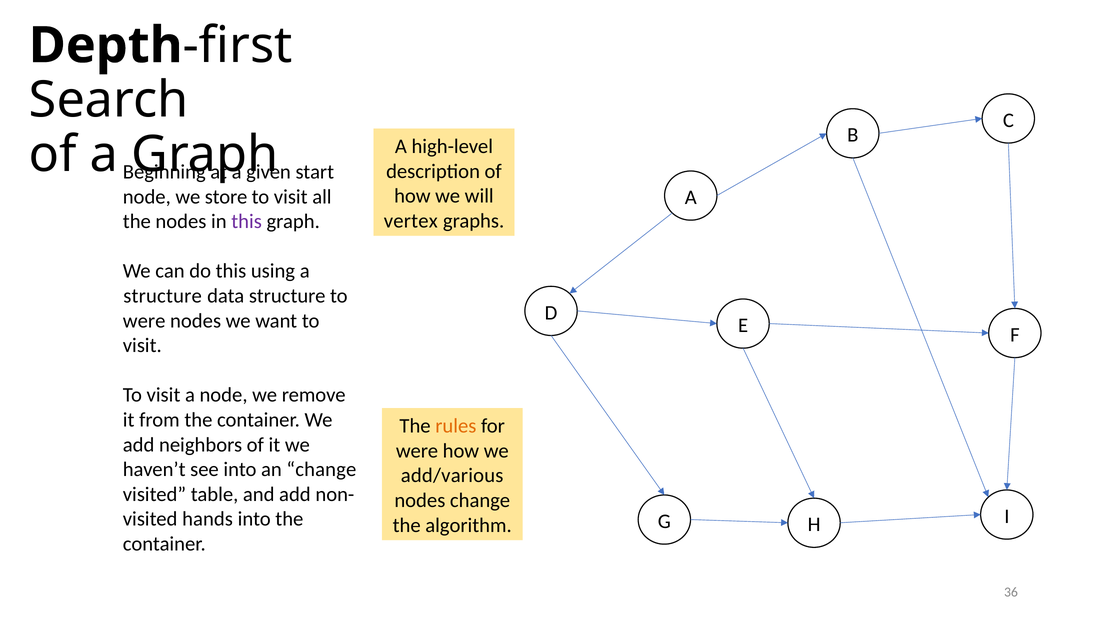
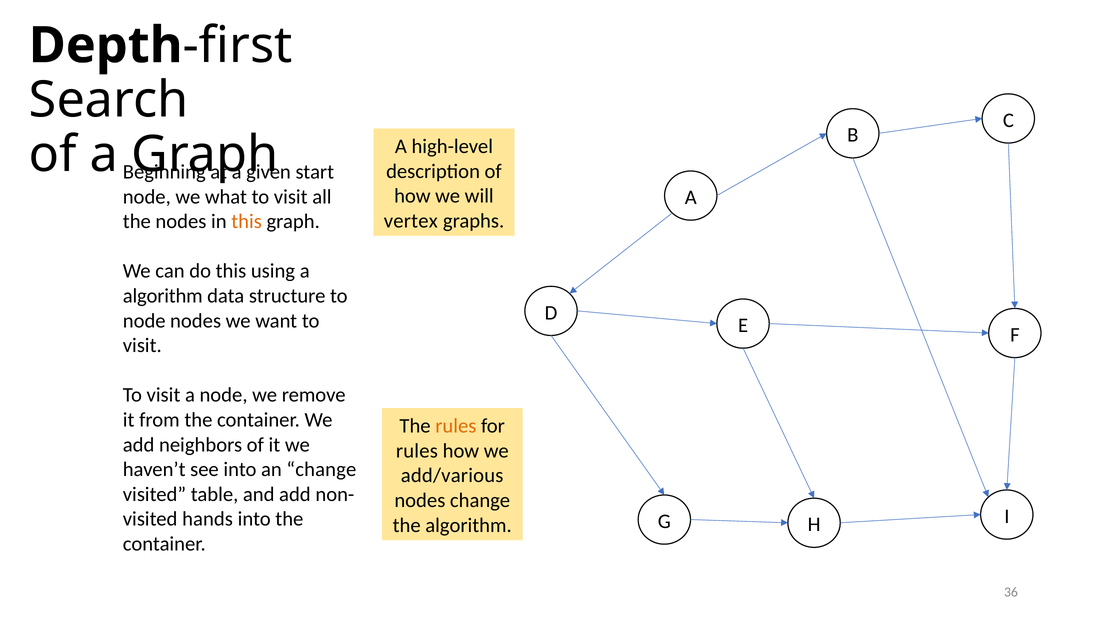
store: store -> what
this at (247, 221) colour: purple -> orange
structure at (163, 296): structure -> algorithm
were at (144, 321): were -> node
were at (417, 451): were -> rules
